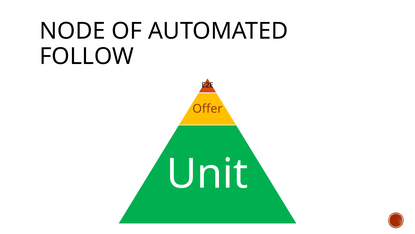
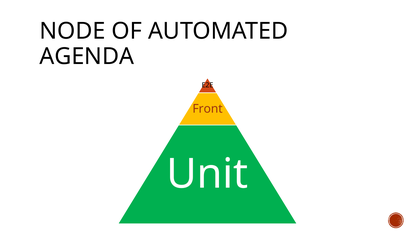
FOLLOW: FOLLOW -> AGENDA
Offer: Offer -> Front
